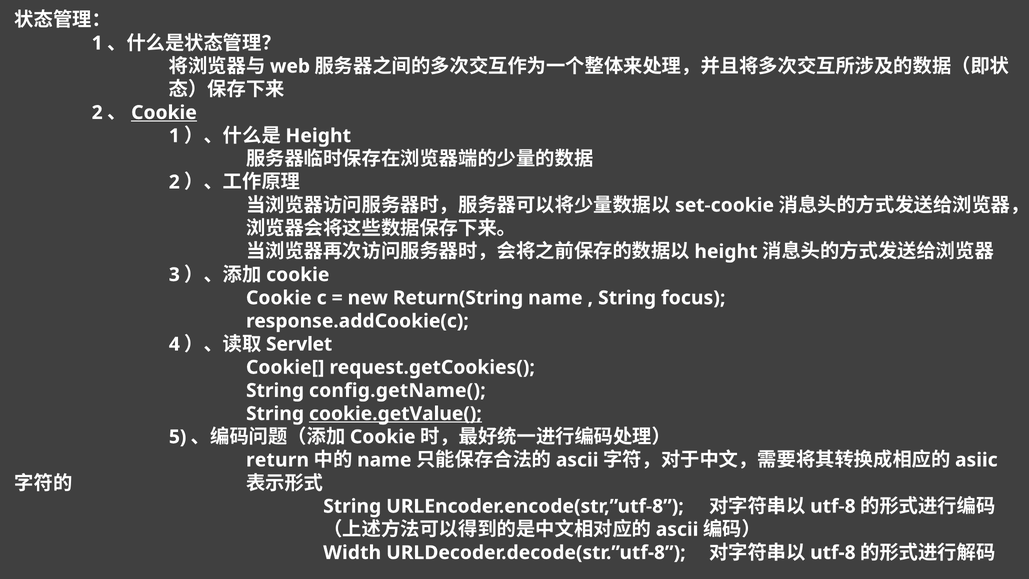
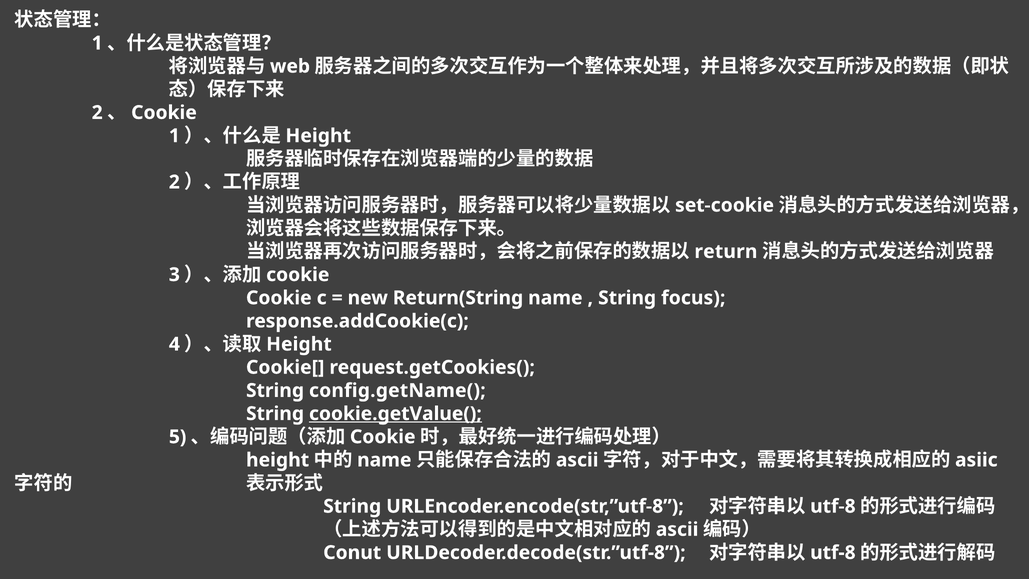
Cookie at (164, 113) underline: present -> none
height at (726, 251): height -> return
Servlet at (299, 344): Servlet -> Height
return at (278, 460): return -> height
Width: Width -> Conut
